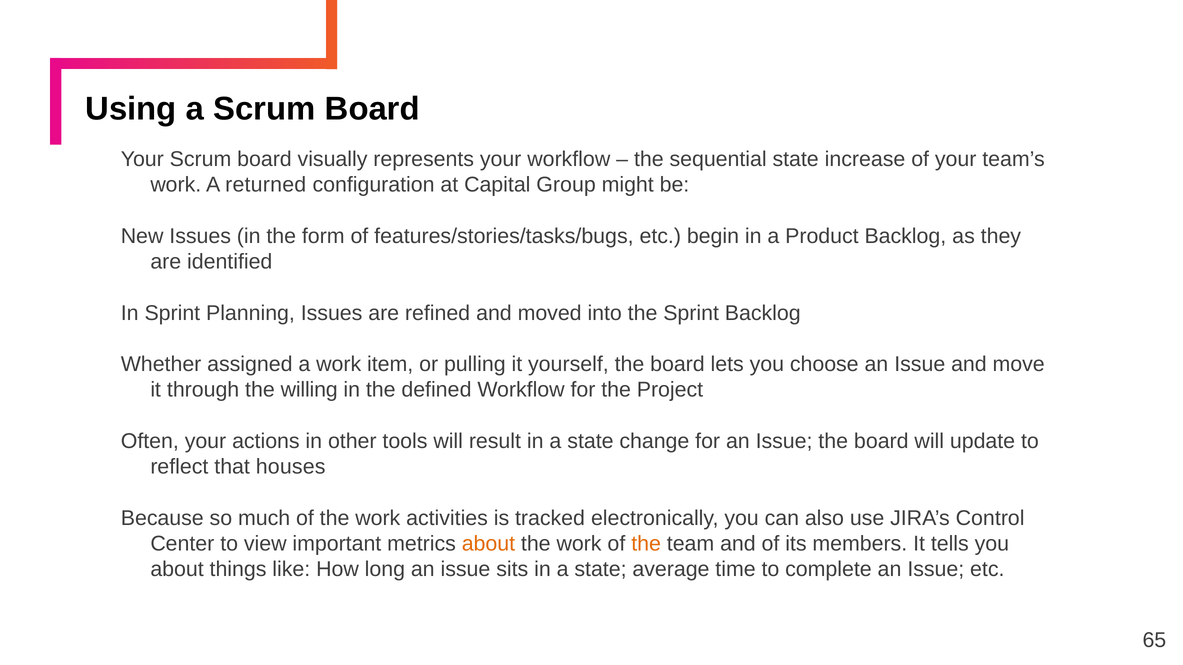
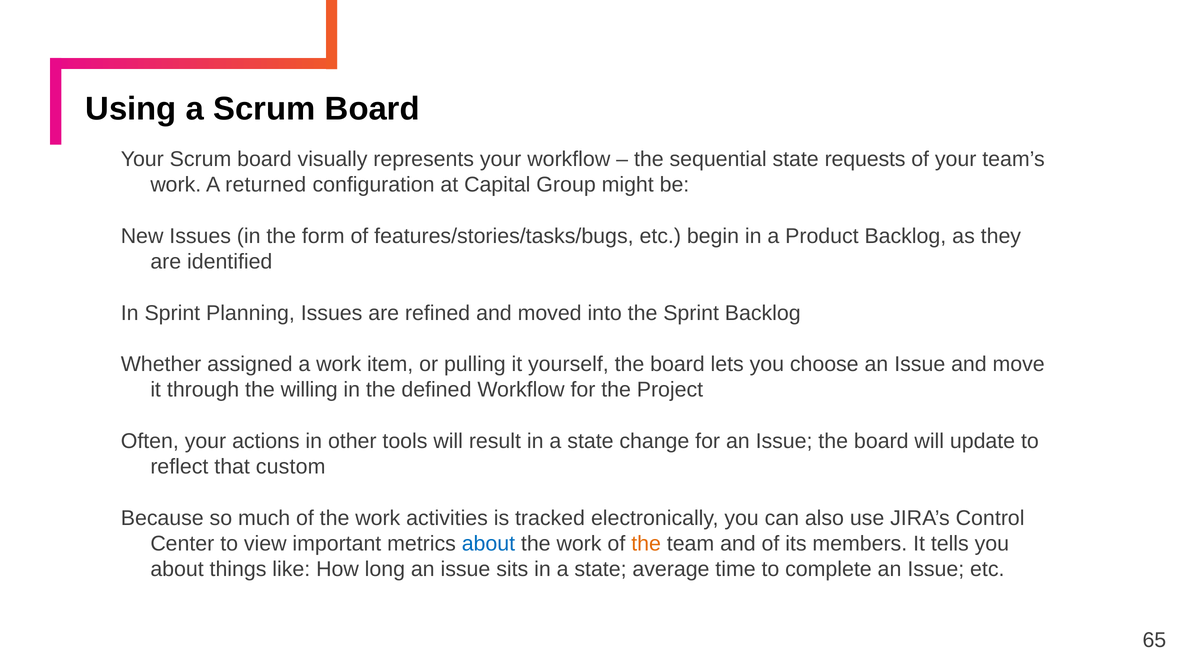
increase: increase -> requests
houses: houses -> custom
about at (488, 544) colour: orange -> blue
